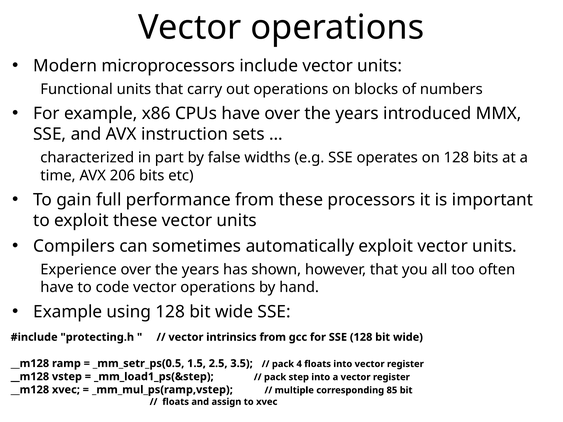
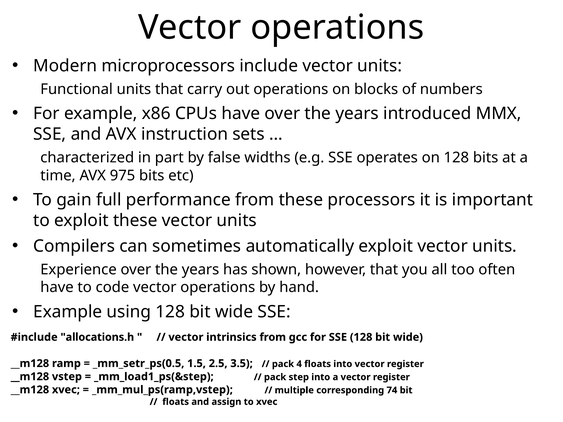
206: 206 -> 975
protecting.h: protecting.h -> allocations.h
85: 85 -> 74
